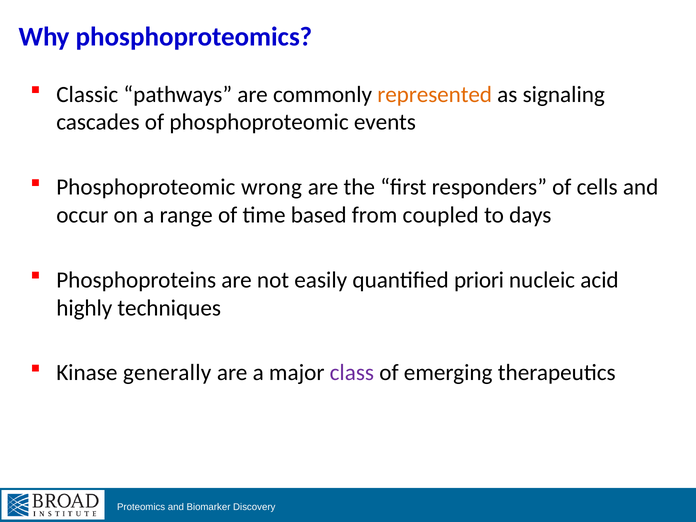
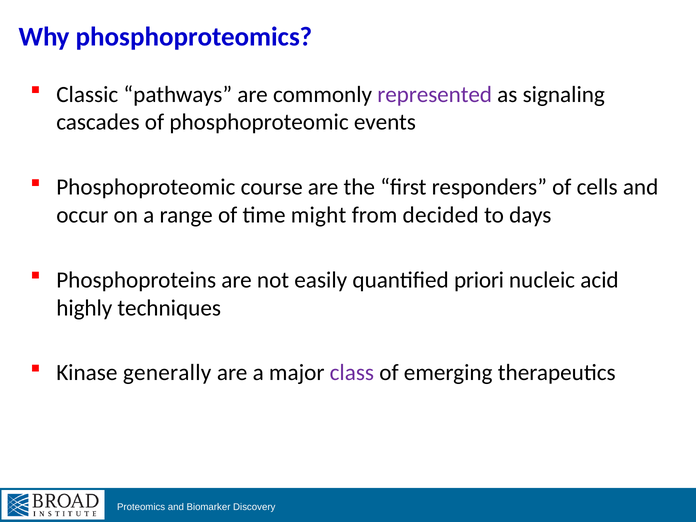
represented colour: orange -> purple
wrong: wrong -> course
based: based -> might
coupled: coupled -> decided
